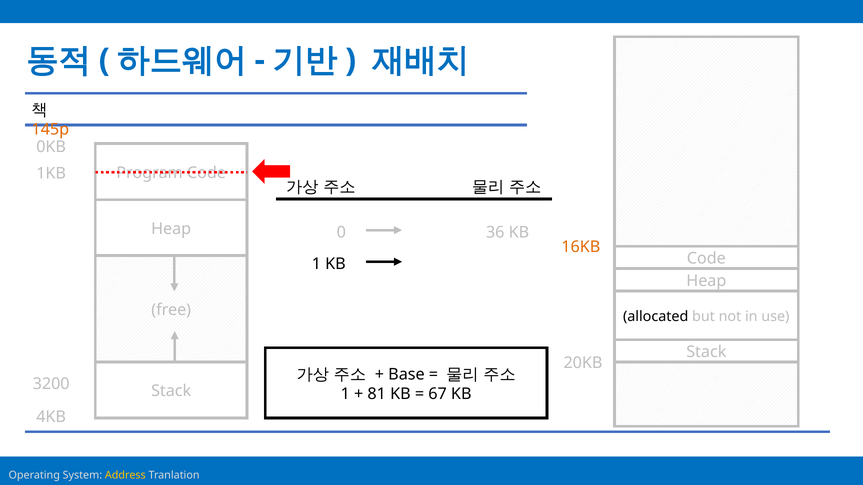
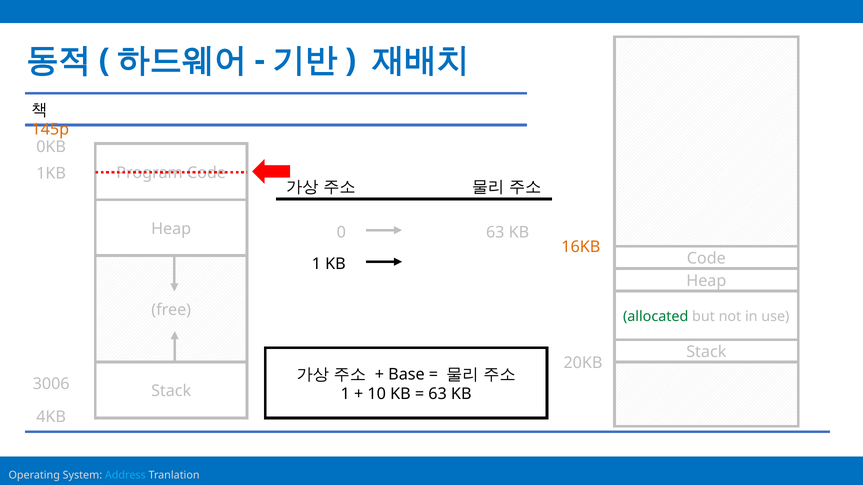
0 36: 36 -> 63
allocated colour: black -> green
3200: 3200 -> 3006
81: 81 -> 10
67 at (438, 394): 67 -> 63
Address colour: yellow -> light blue
